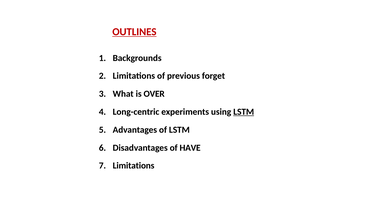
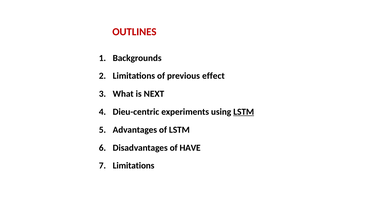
OUTLINES underline: present -> none
forget: forget -> effect
OVER: OVER -> NEXT
Long-centric: Long-centric -> Dieu-centric
